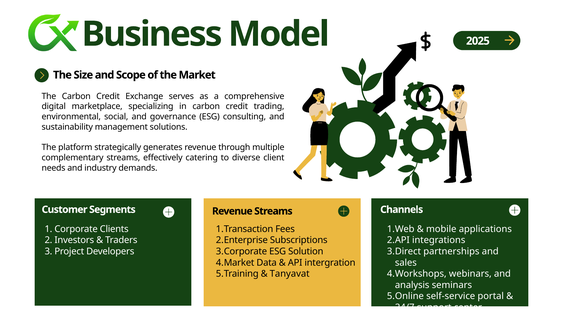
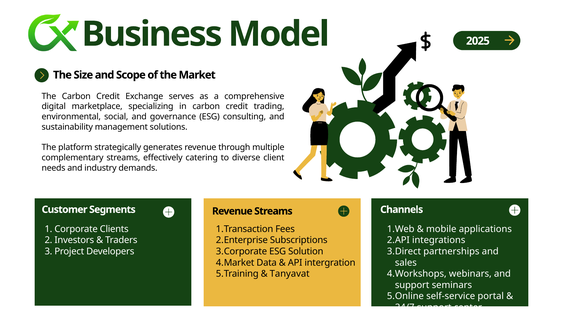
analysis at (412, 286): analysis -> support
